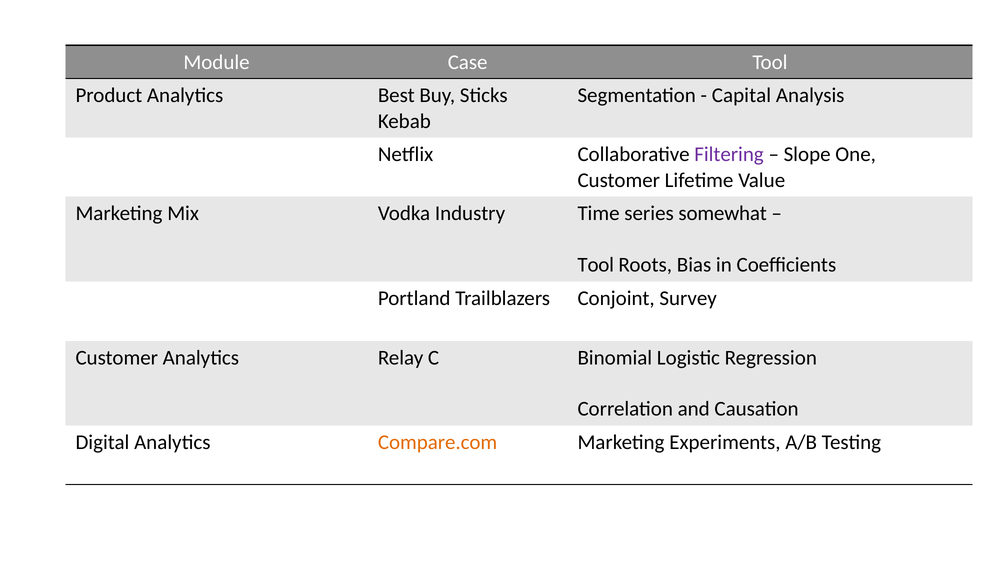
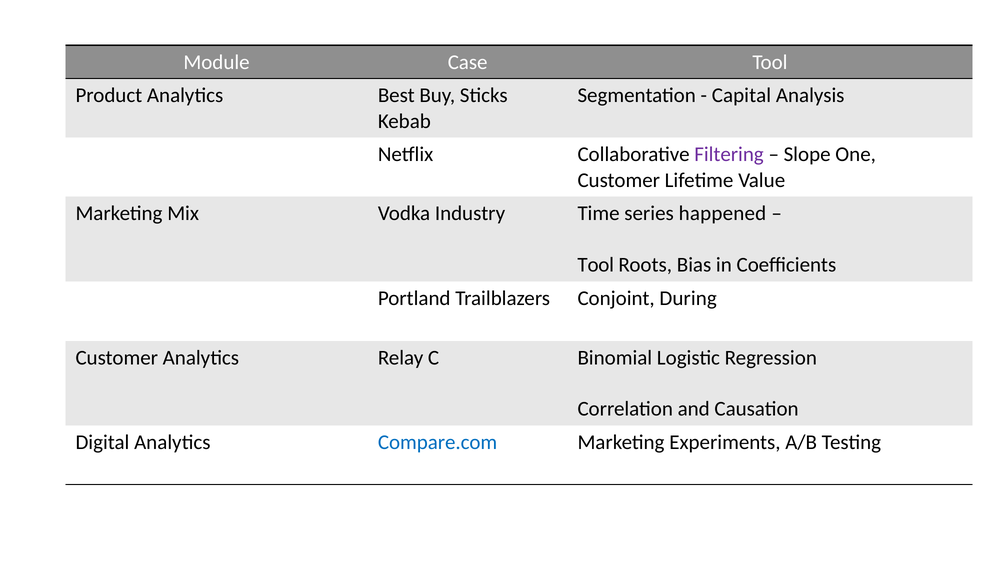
somewhat: somewhat -> happened
Survey: Survey -> During
Compare.com colour: orange -> blue
